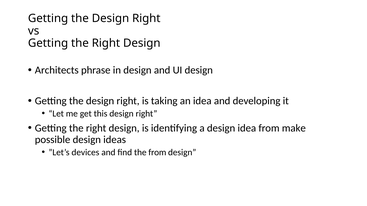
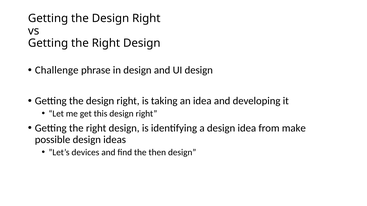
Architects: Architects -> Challenge
the from: from -> then
